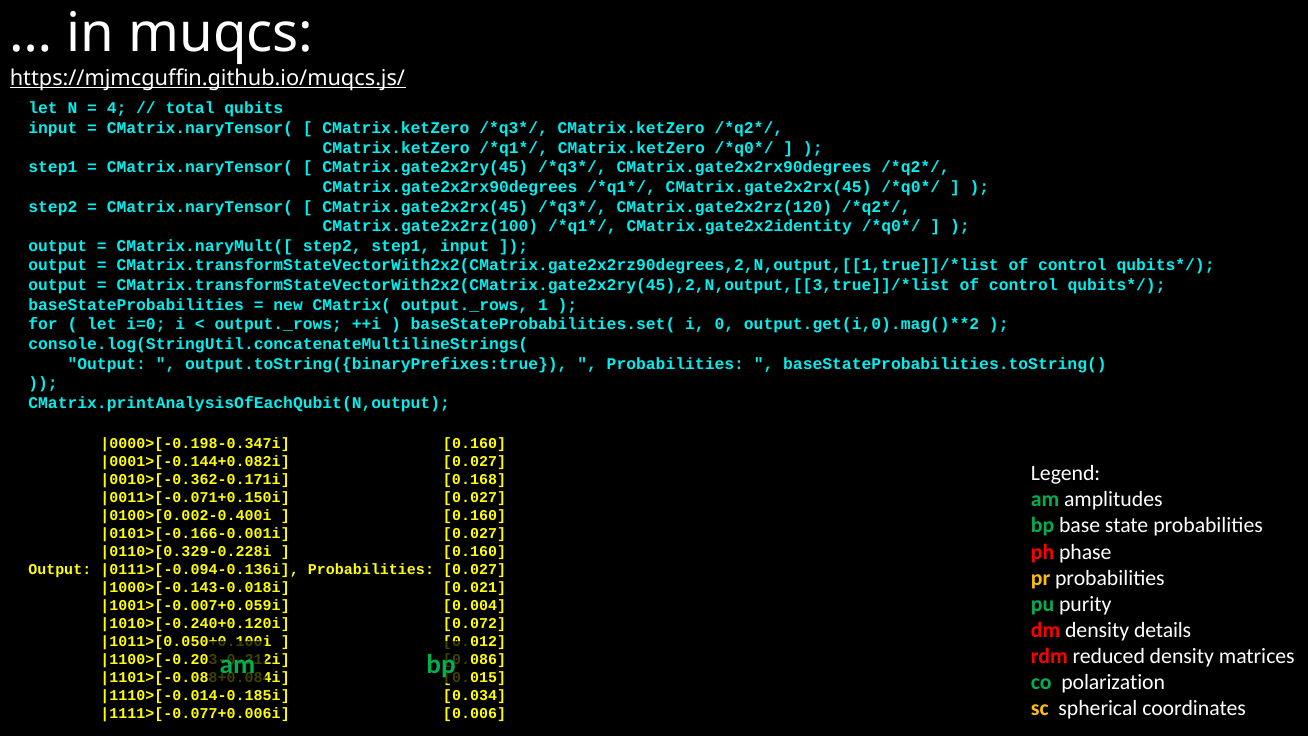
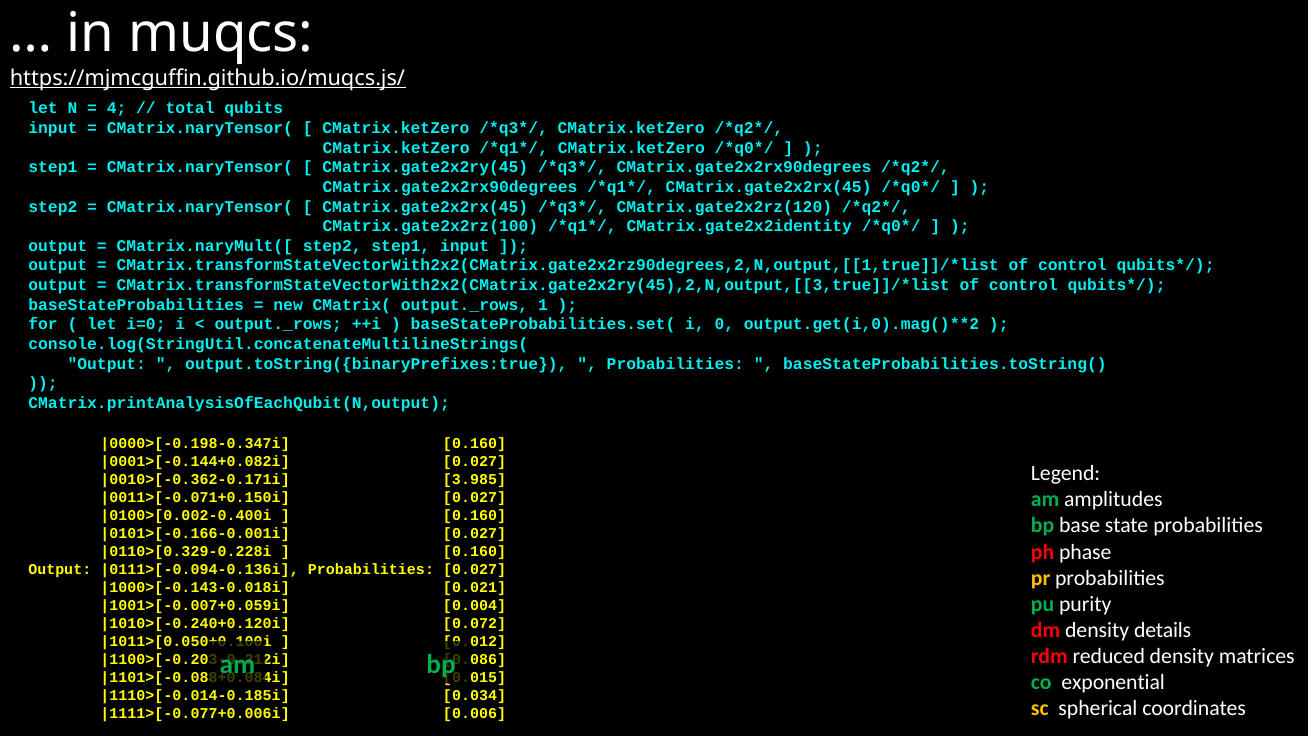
0.168: 0.168 -> 3.985
polarization: polarization -> exponential
